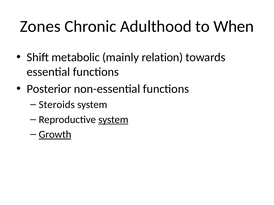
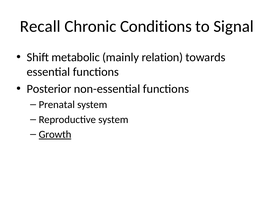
Zones: Zones -> Recall
Adulthood: Adulthood -> Conditions
When: When -> Signal
Steroids: Steroids -> Prenatal
system at (113, 120) underline: present -> none
